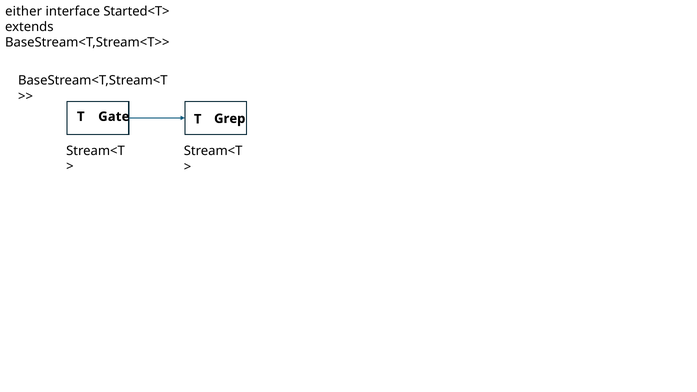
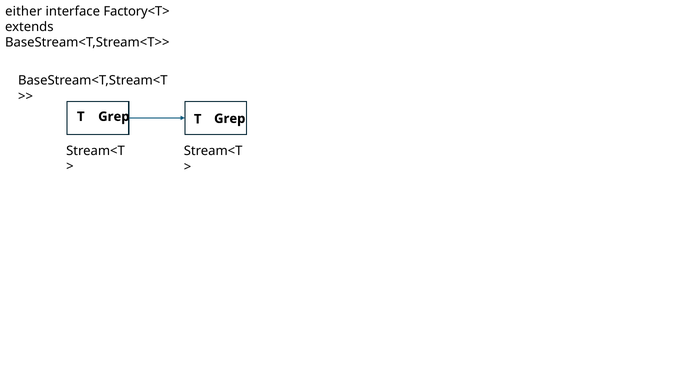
Started<T>: Started<T> -> Factory<T>
Gate at (114, 117): Gate -> Grep
